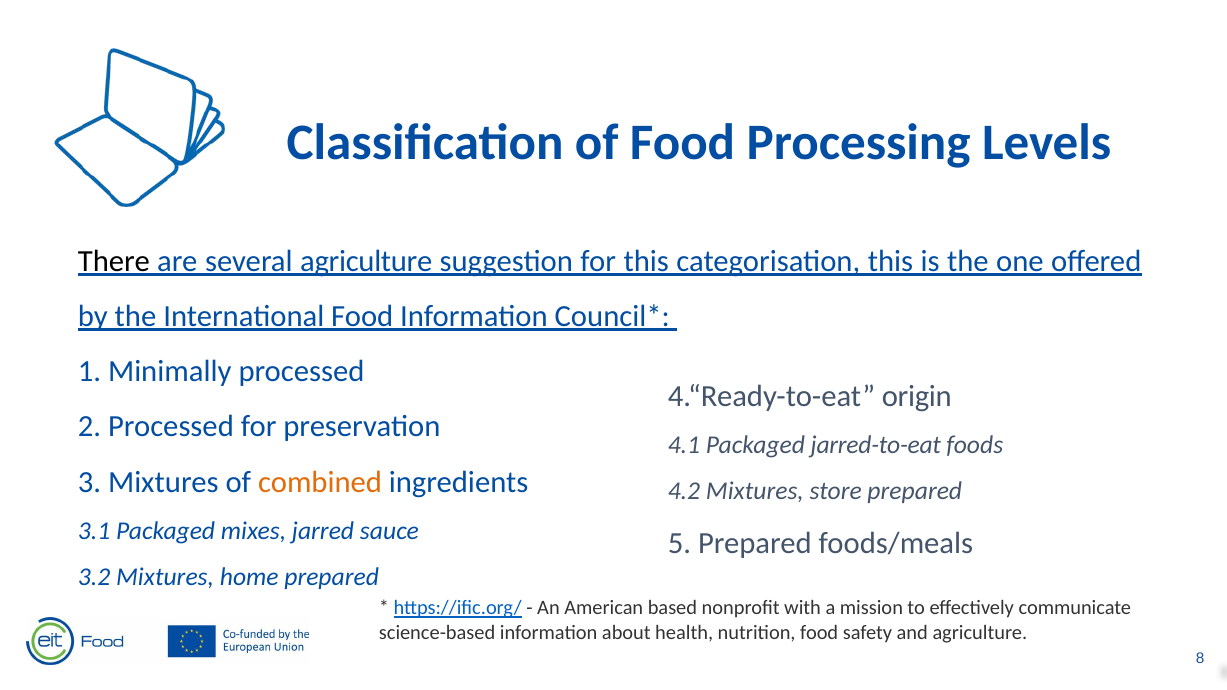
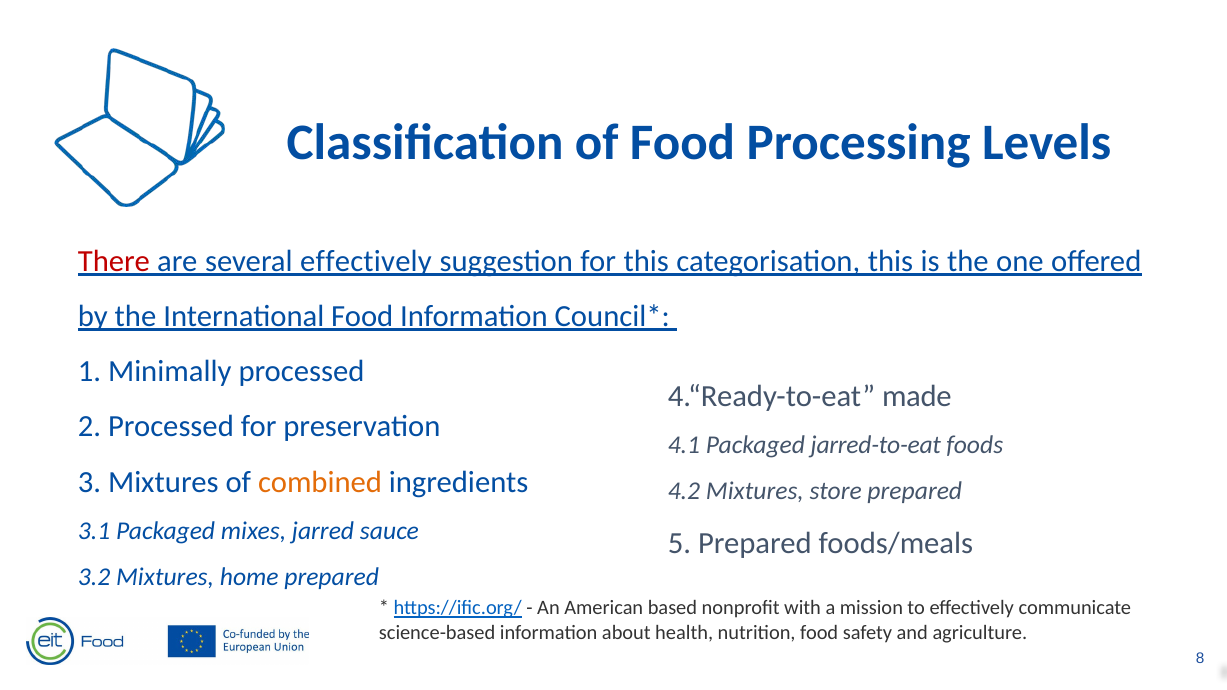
There colour: black -> red
several agriculture: agriculture -> effectively
origin: origin -> made
